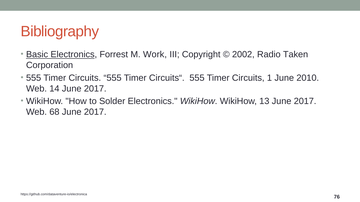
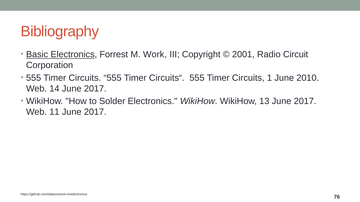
2002: 2002 -> 2001
Taken: Taken -> Circuit
68: 68 -> 11
